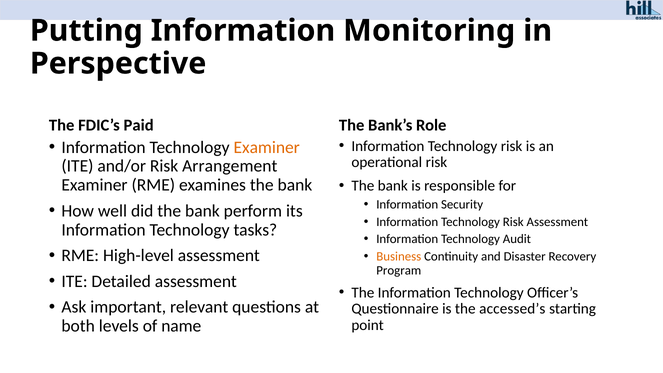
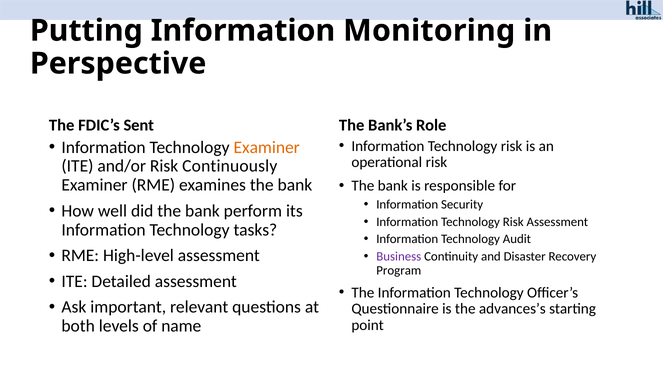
Paid: Paid -> Sent
Arrangement: Arrangement -> Continuously
Business colour: orange -> purple
accessed’s: accessed’s -> advances’s
